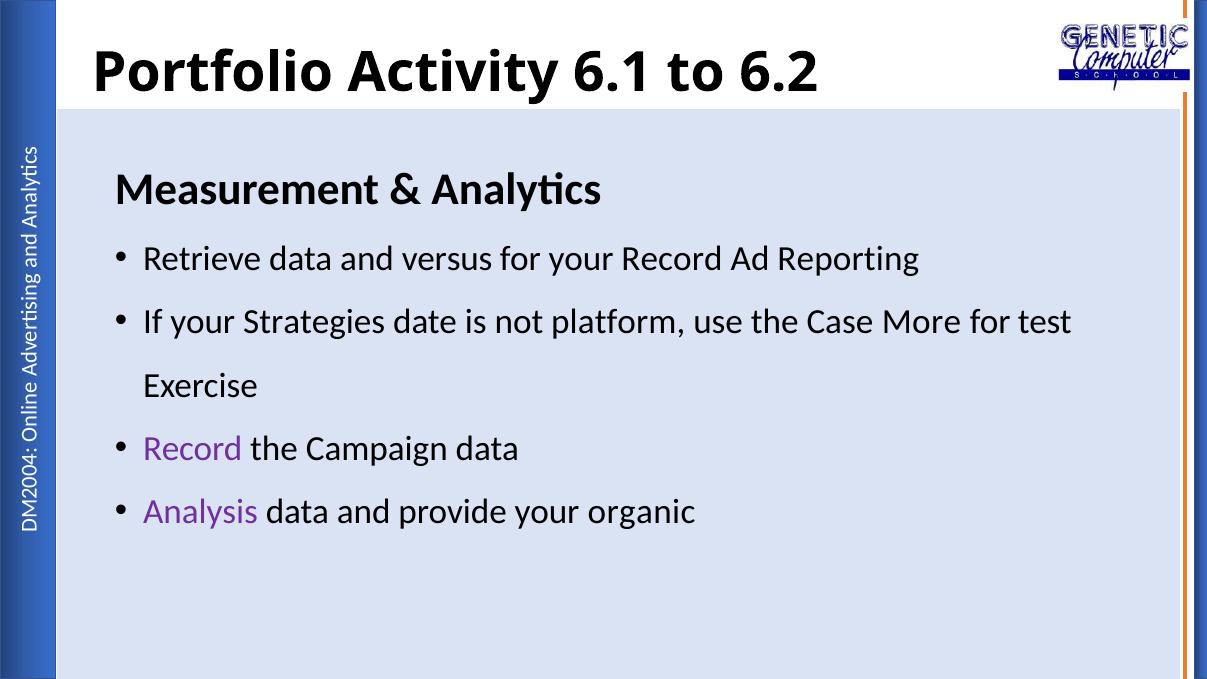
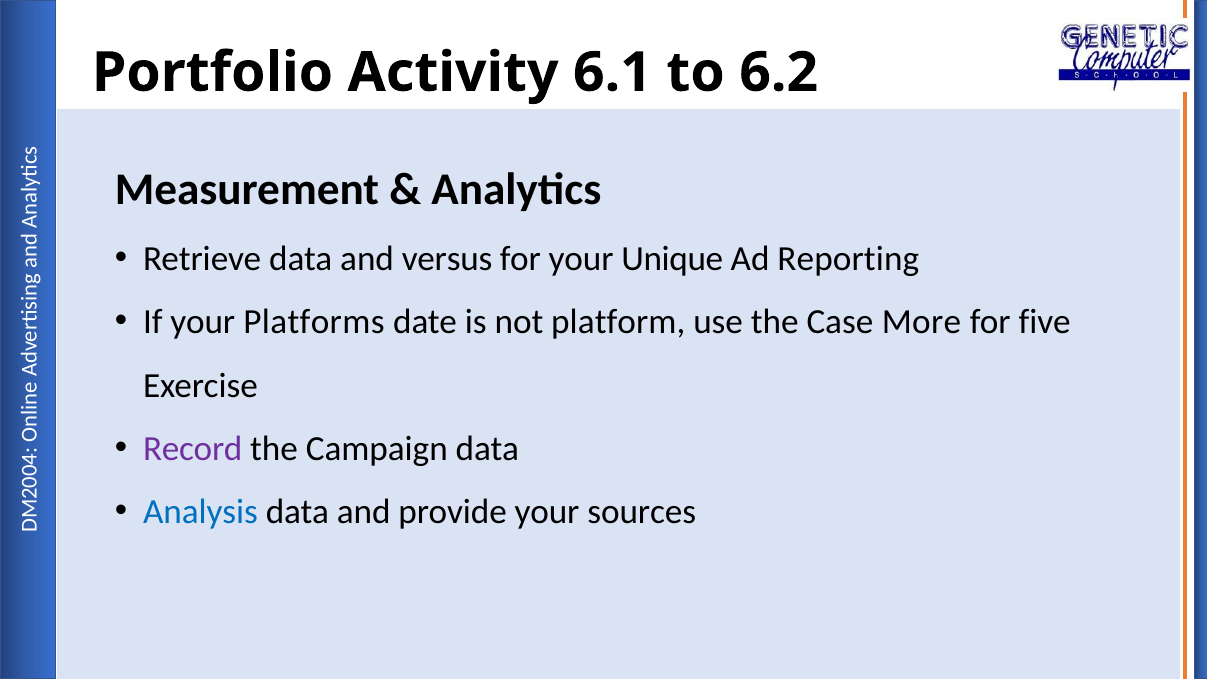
your Record: Record -> Unique
Strategies: Strategies -> Platforms
test: test -> five
Analysis colour: purple -> blue
organic: organic -> sources
